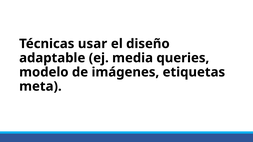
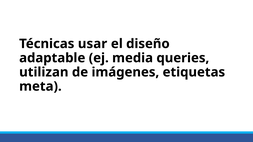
modelo: modelo -> utilizan
